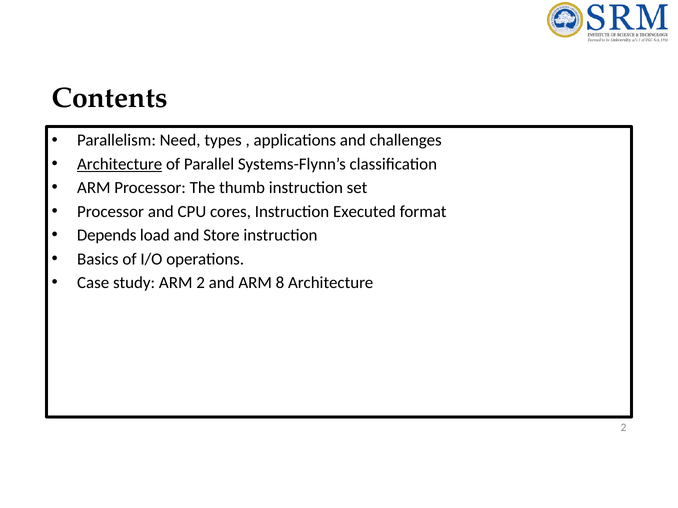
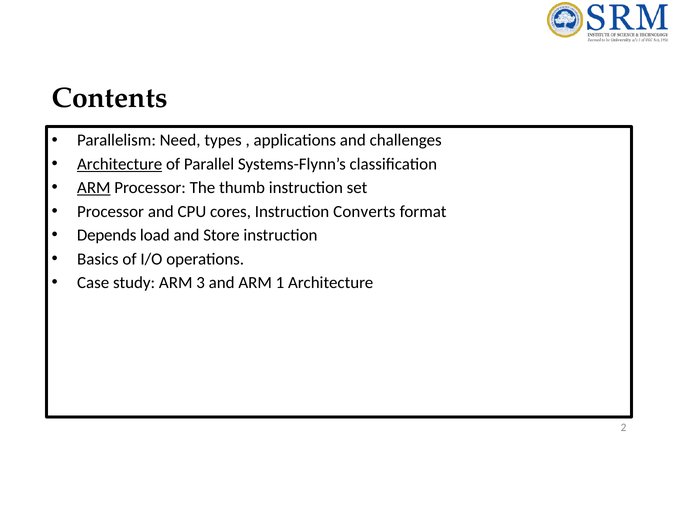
ARM at (94, 188) underline: none -> present
Executed: Executed -> Converts
ARM 2: 2 -> 3
8: 8 -> 1
